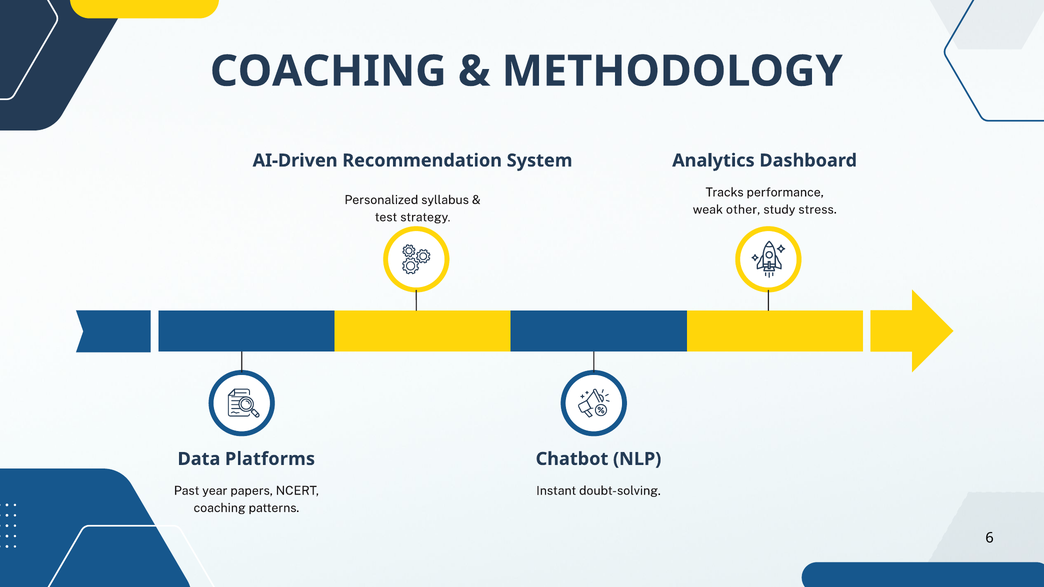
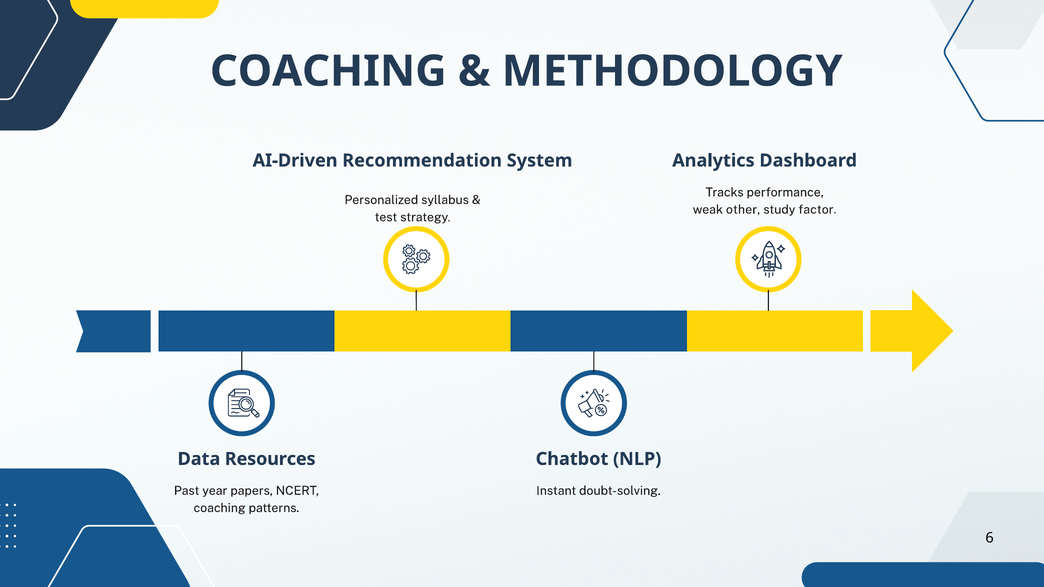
stress: stress -> factor
Platforms: Platforms -> Resources
